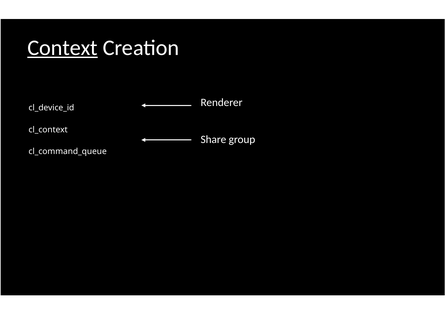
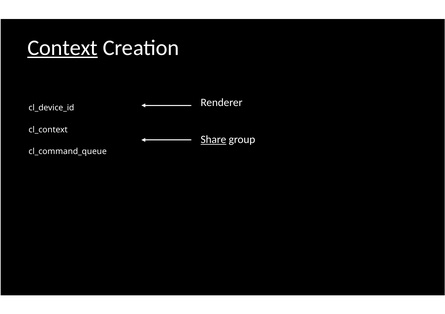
Share underline: none -> present
